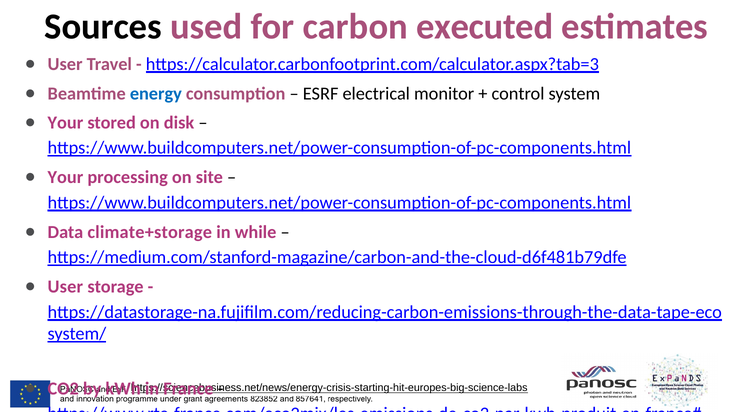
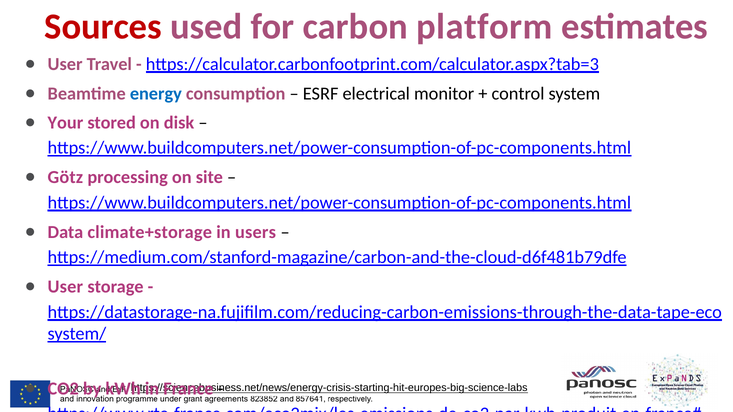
Sources colour: black -> red
executed: executed -> platform
Your at (65, 178): Your -> Götz
while: while -> users
